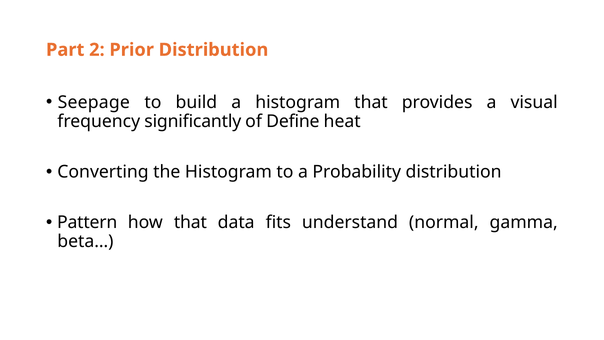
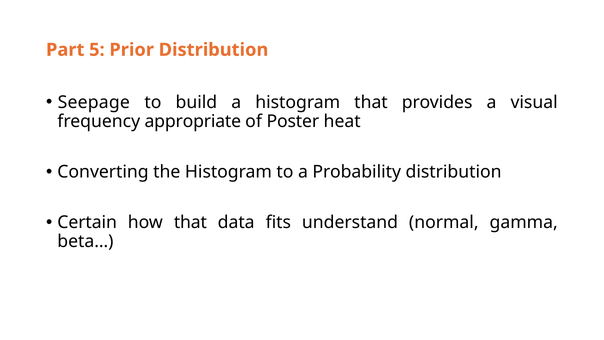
2: 2 -> 5
significantly: significantly -> appropriate
Define: Define -> Poster
Pattern: Pattern -> Certain
